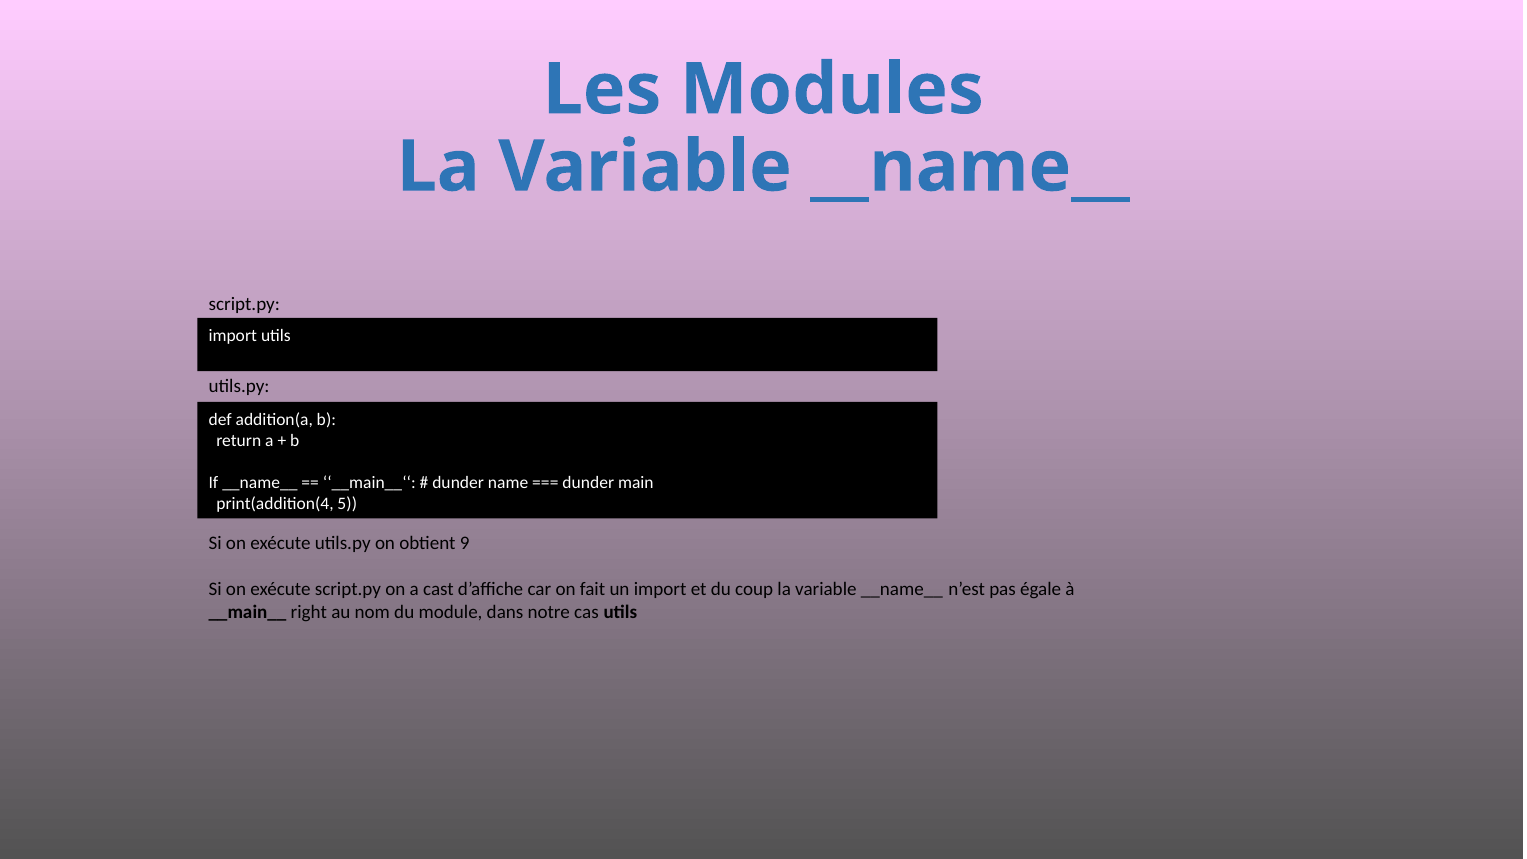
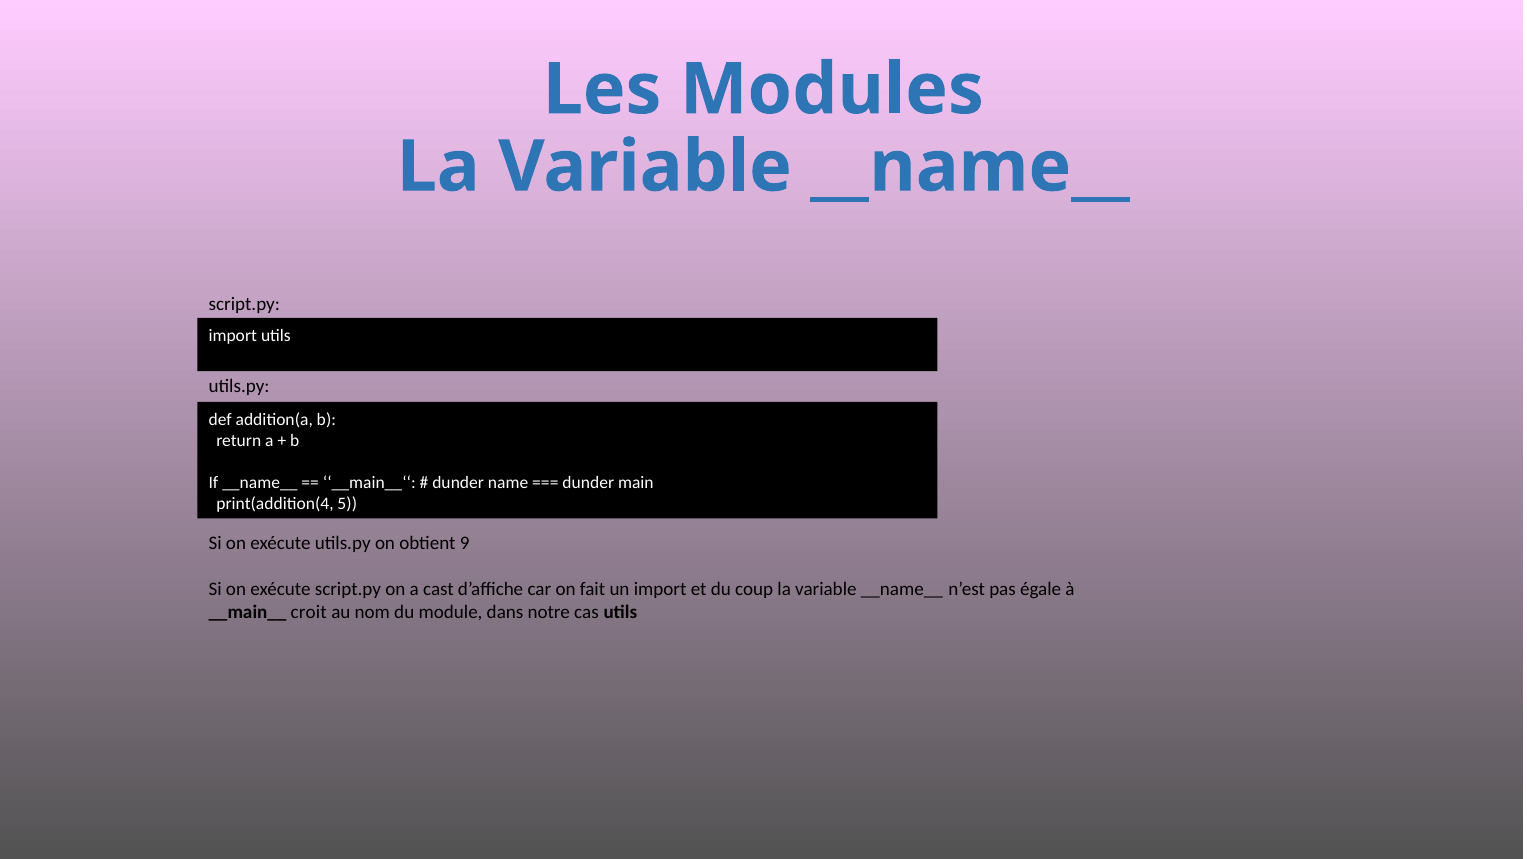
right: right -> croit
